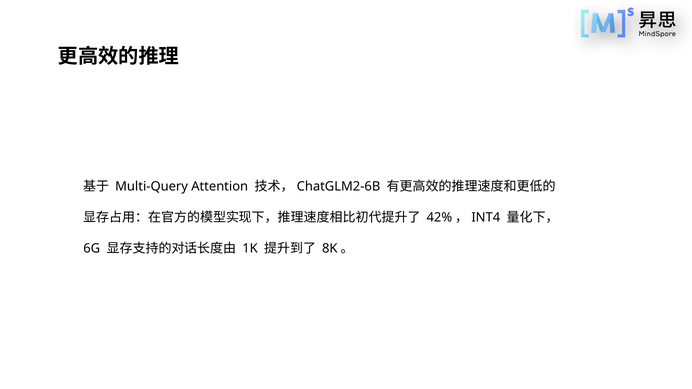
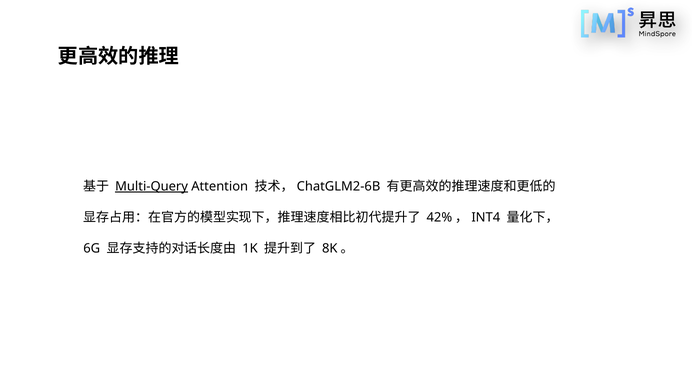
Multi-Query underline: none -> present
